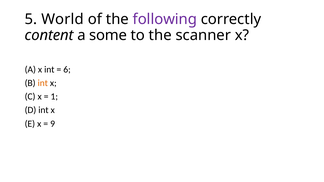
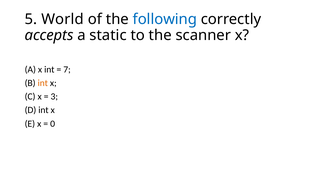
following colour: purple -> blue
content: content -> accepts
some: some -> static
6: 6 -> 7
1: 1 -> 3
9: 9 -> 0
